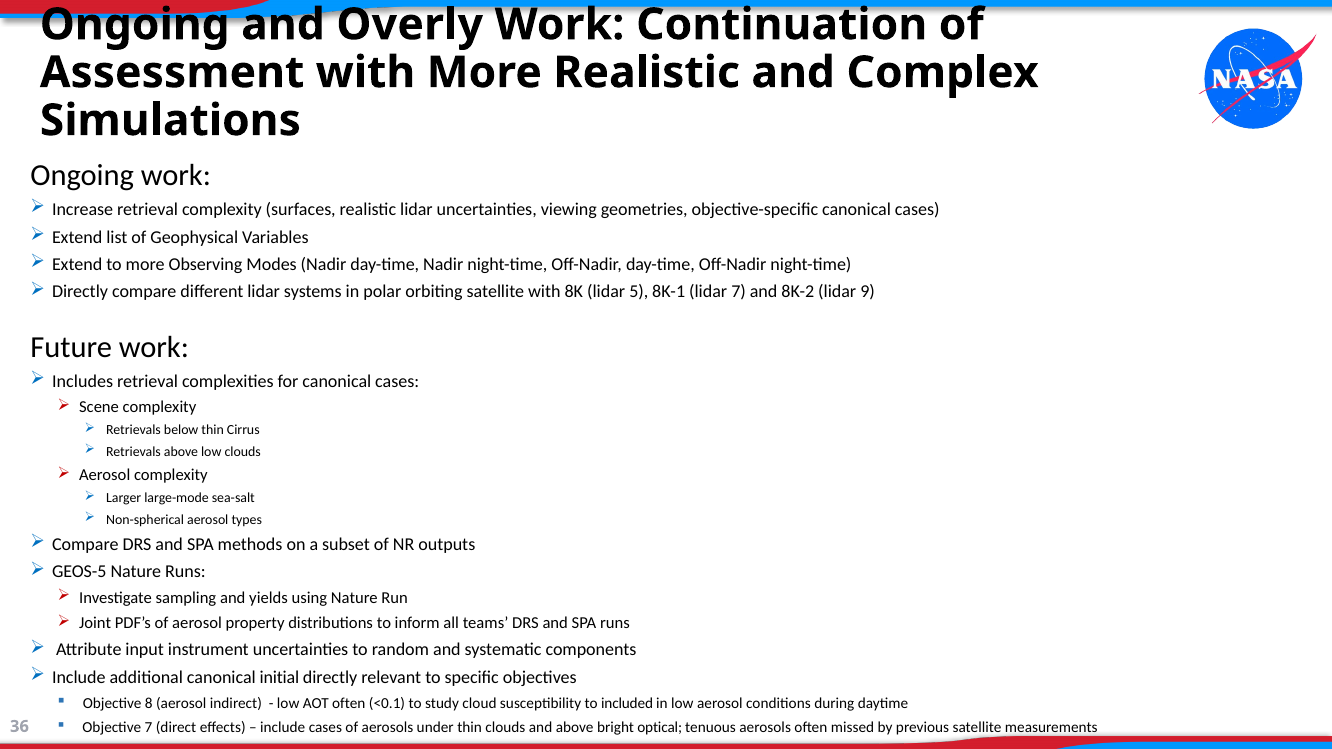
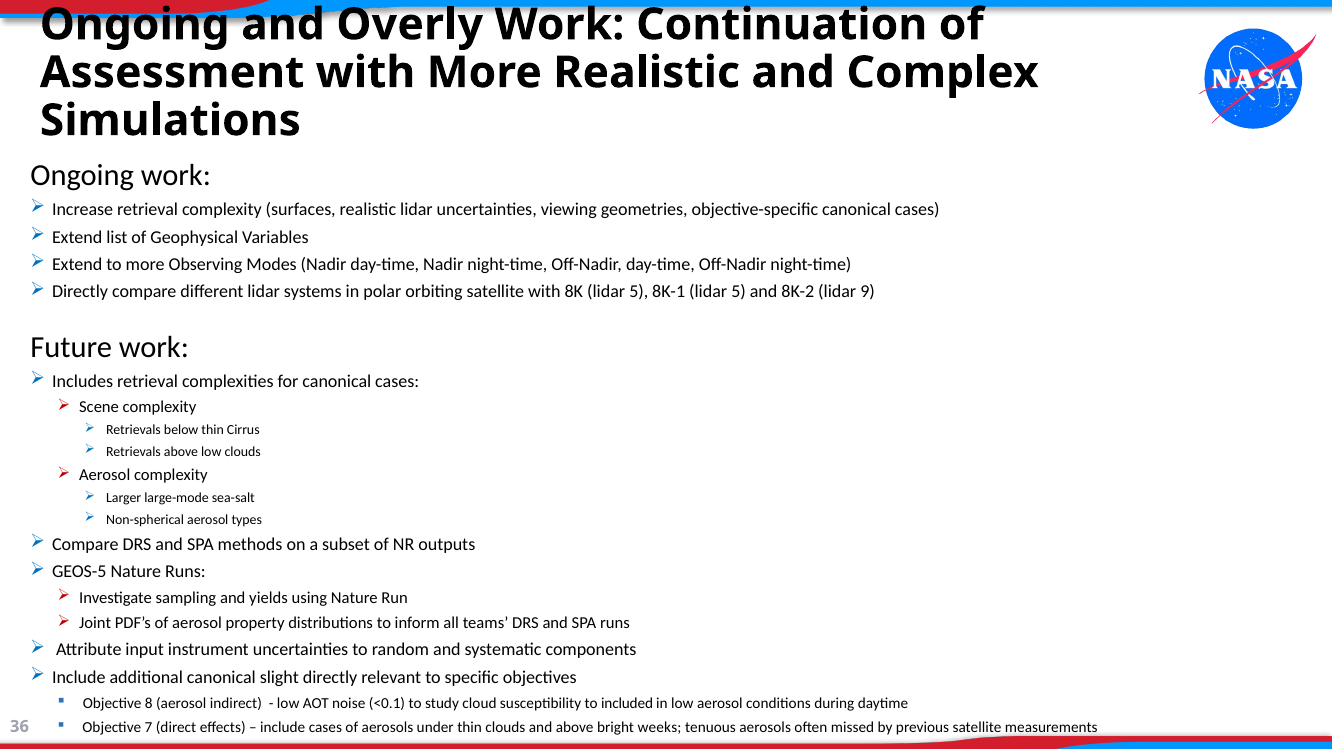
8K-1 lidar 7: 7 -> 5
initial: initial -> slight
AOT often: often -> noise
optical: optical -> weeks
